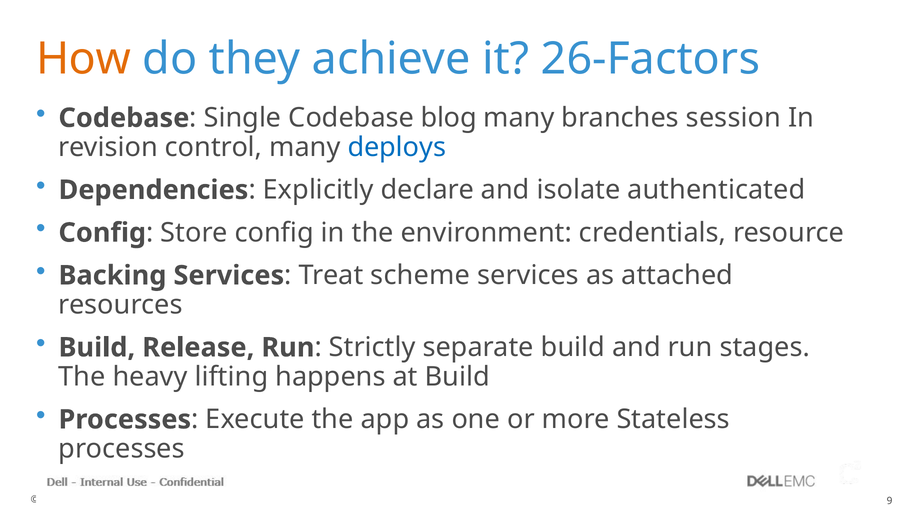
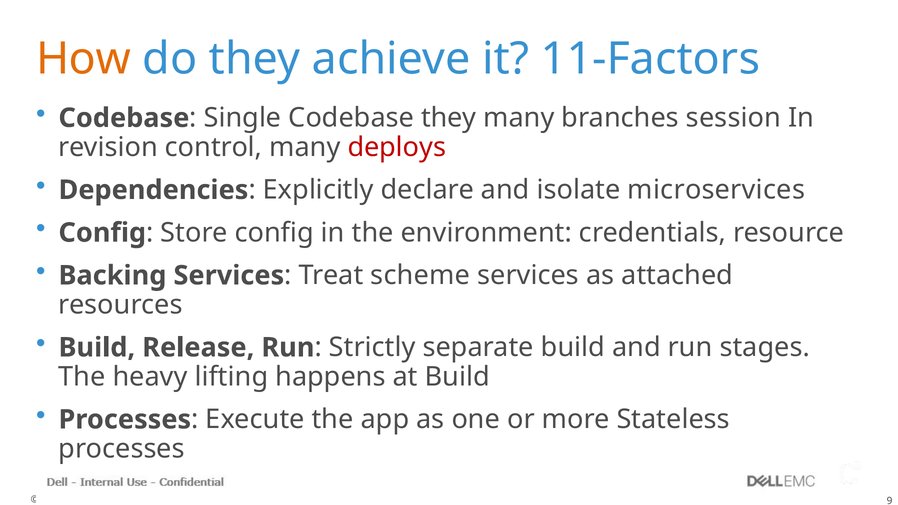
26-Factors: 26-Factors -> 11-Factors
Codebase blog: blog -> they
deploys colour: blue -> red
authenticated: authenticated -> microservices
